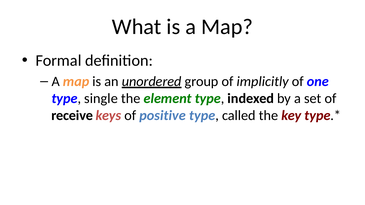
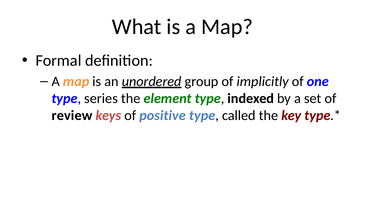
single: single -> series
receive: receive -> review
